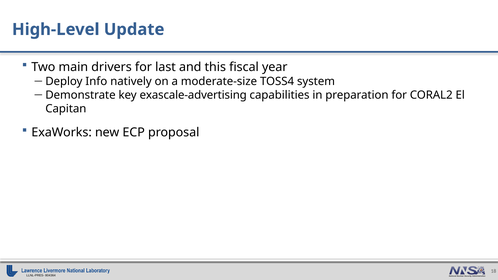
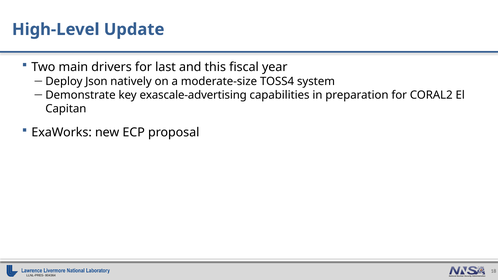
Info: Info -> Json
